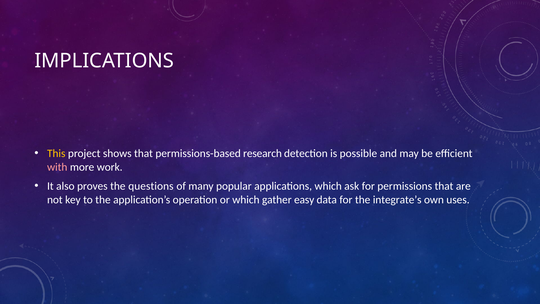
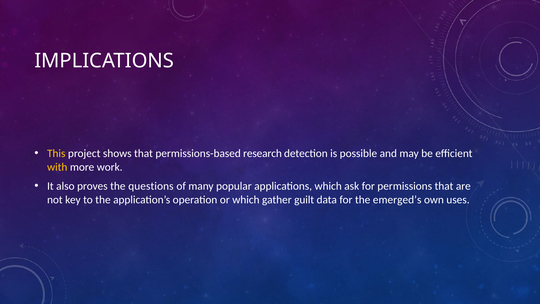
with colour: pink -> yellow
easy: easy -> guilt
integrate’s: integrate’s -> emerged’s
